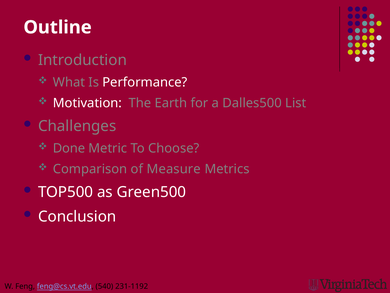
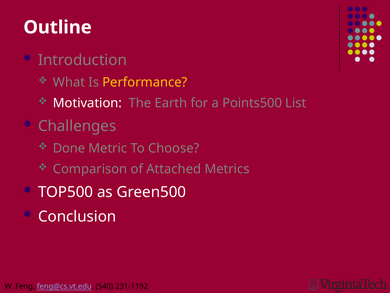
Performance colour: white -> yellow
Dalles500: Dalles500 -> Points500
Measure: Measure -> Attached
